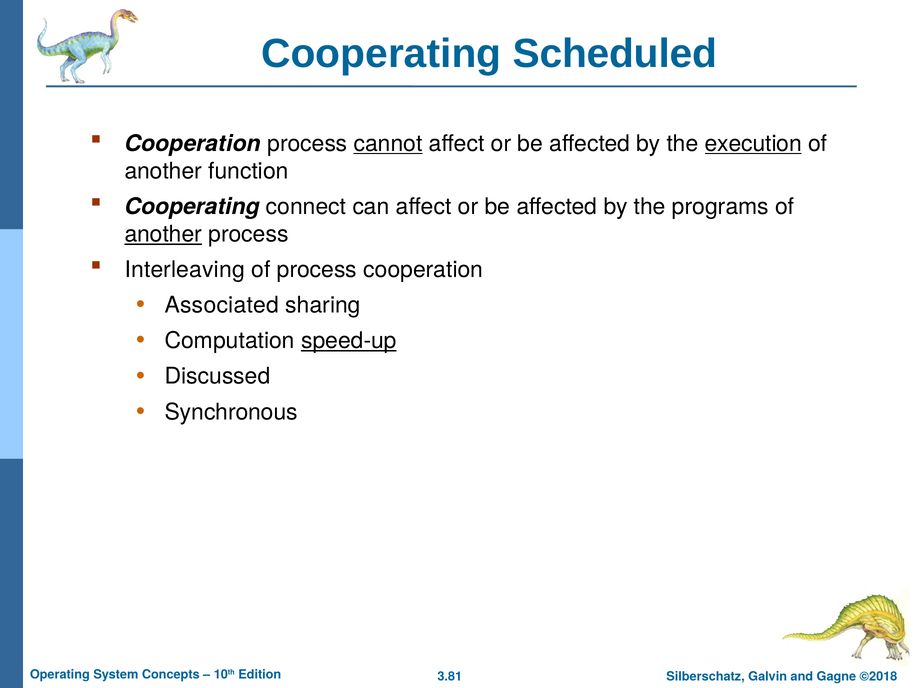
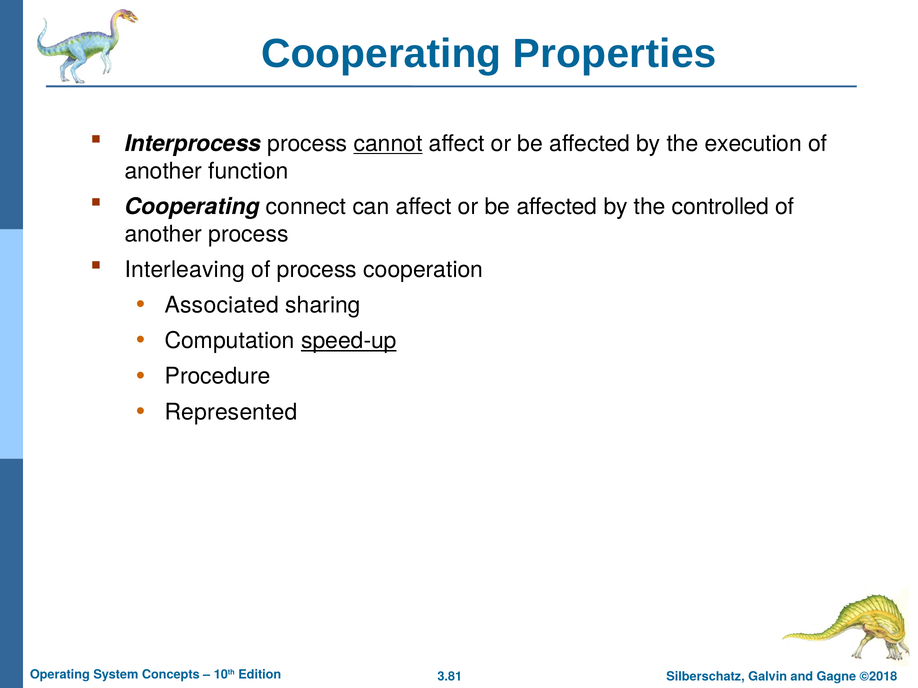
Scheduled: Scheduled -> Properties
Cooperation at (193, 144): Cooperation -> Interprocess
execution underline: present -> none
programs: programs -> controlled
another at (163, 234) underline: present -> none
Discussed: Discussed -> Procedure
Synchronous: Synchronous -> Represented
